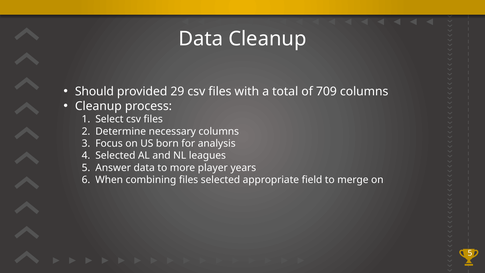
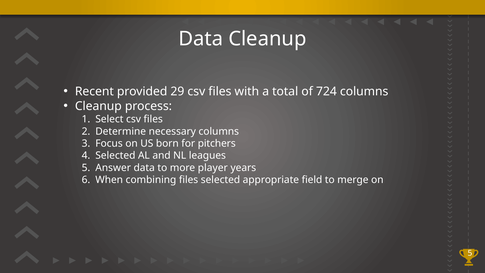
Should: Should -> Recent
709: 709 -> 724
analysis: analysis -> pitchers
